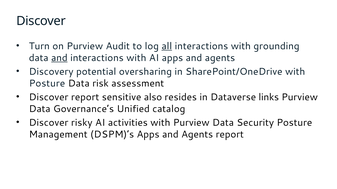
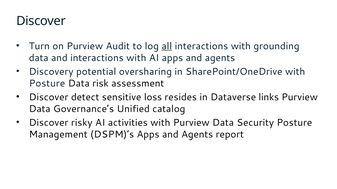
and at (59, 58) underline: present -> none
Discover report: report -> detect
also: also -> loss
